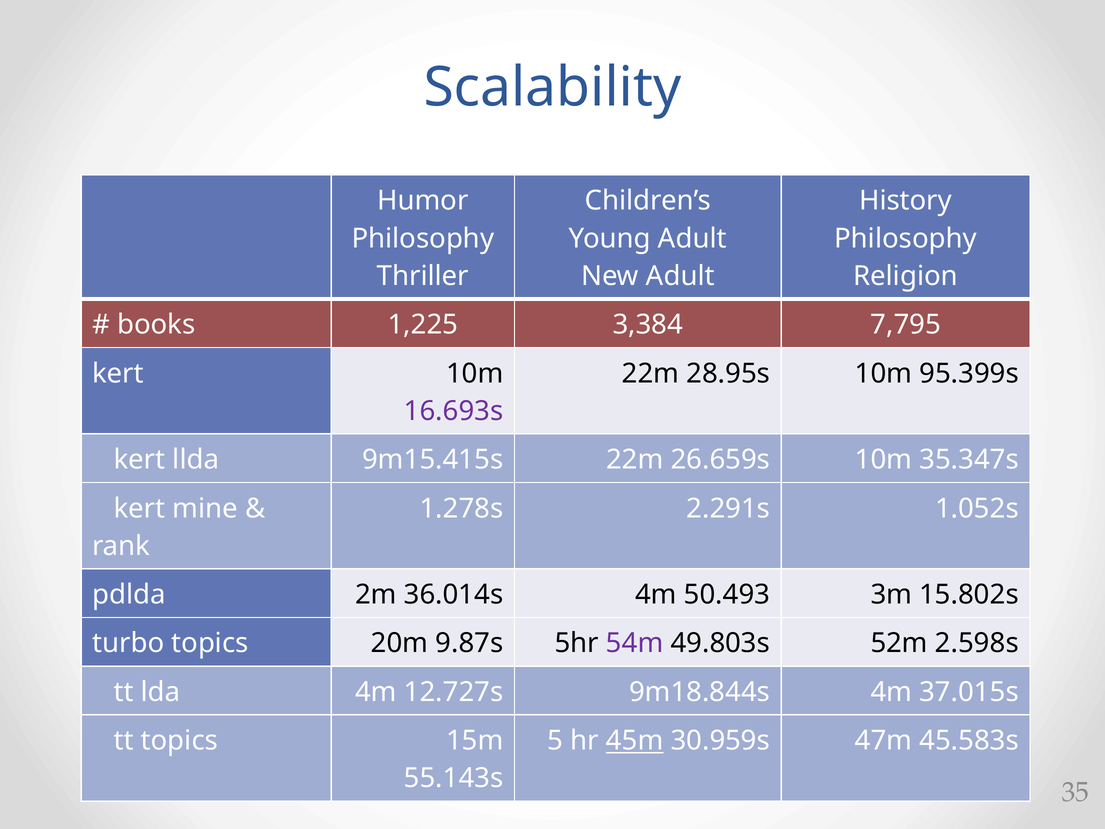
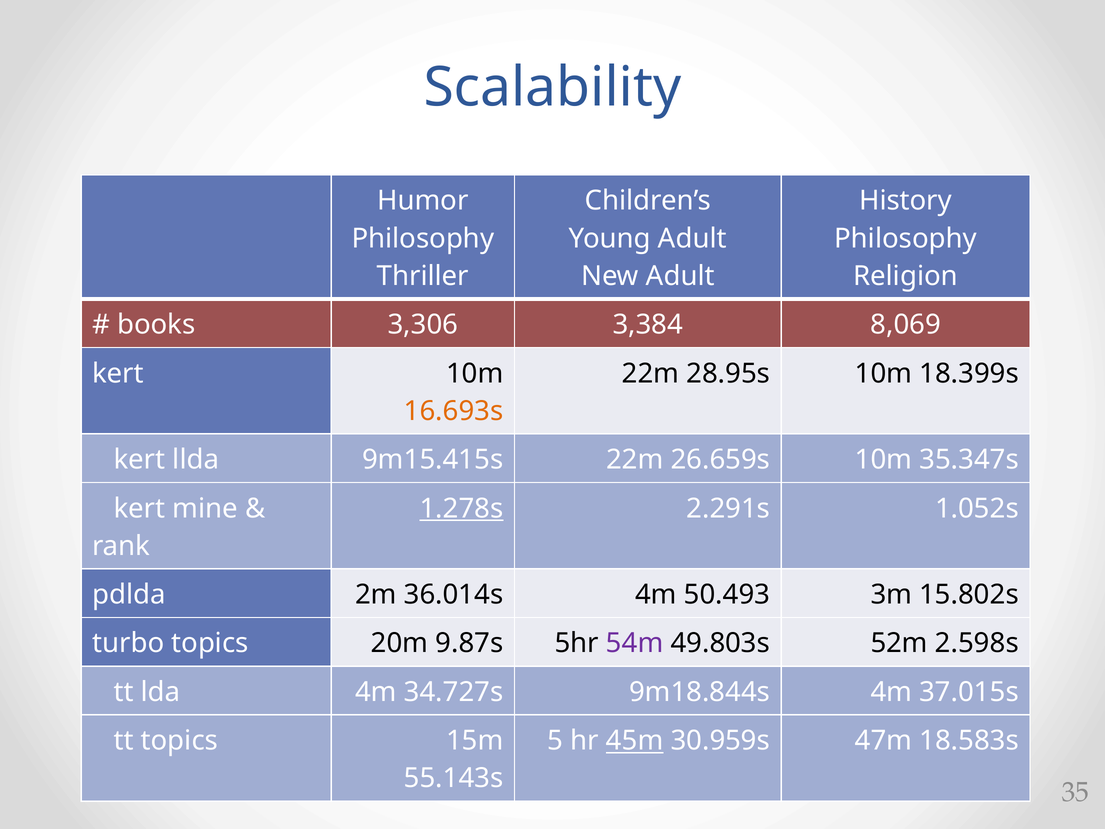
1,225: 1,225 -> 3,306
7,795: 7,795 -> 8,069
95.399s: 95.399s -> 18.399s
16.693s colour: purple -> orange
1.278s underline: none -> present
12.727s: 12.727s -> 34.727s
45.583s: 45.583s -> 18.583s
